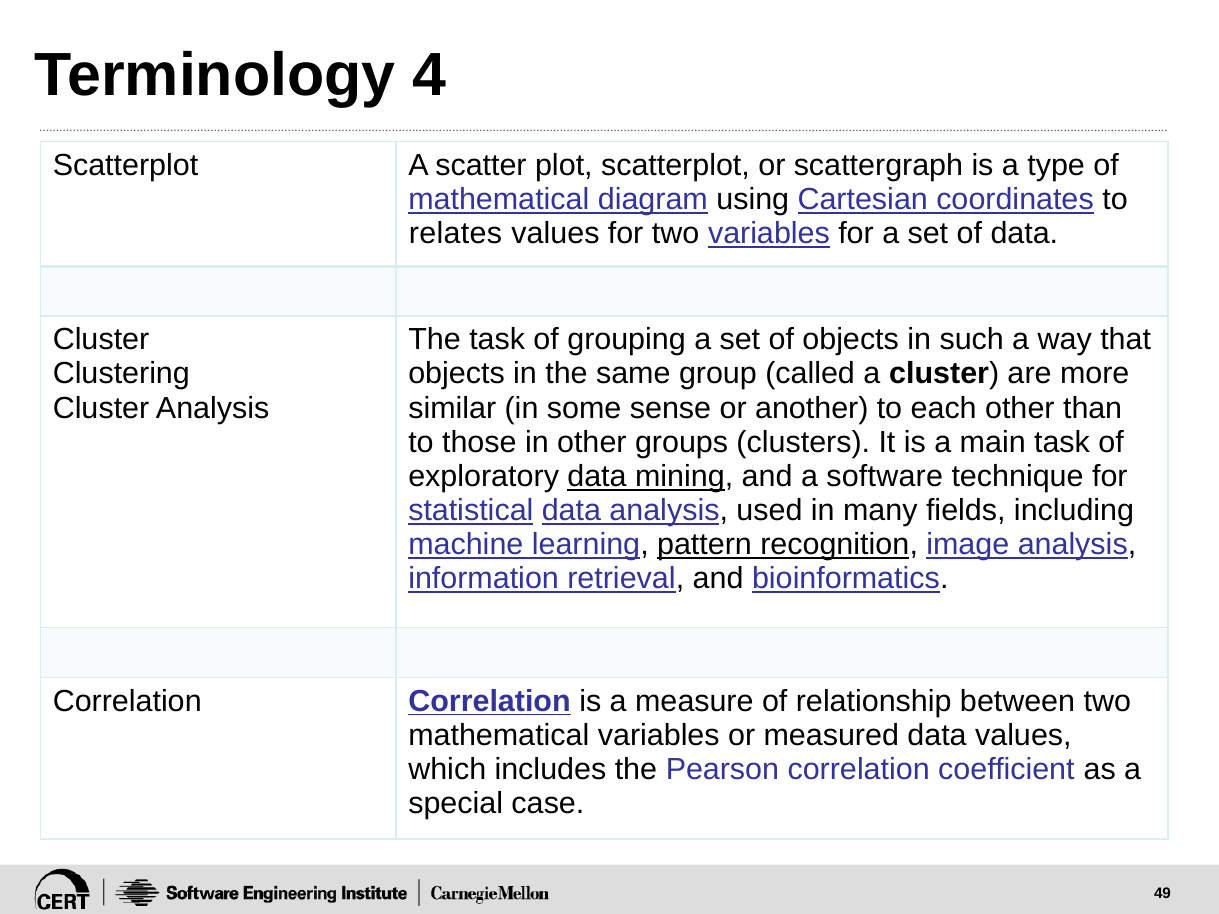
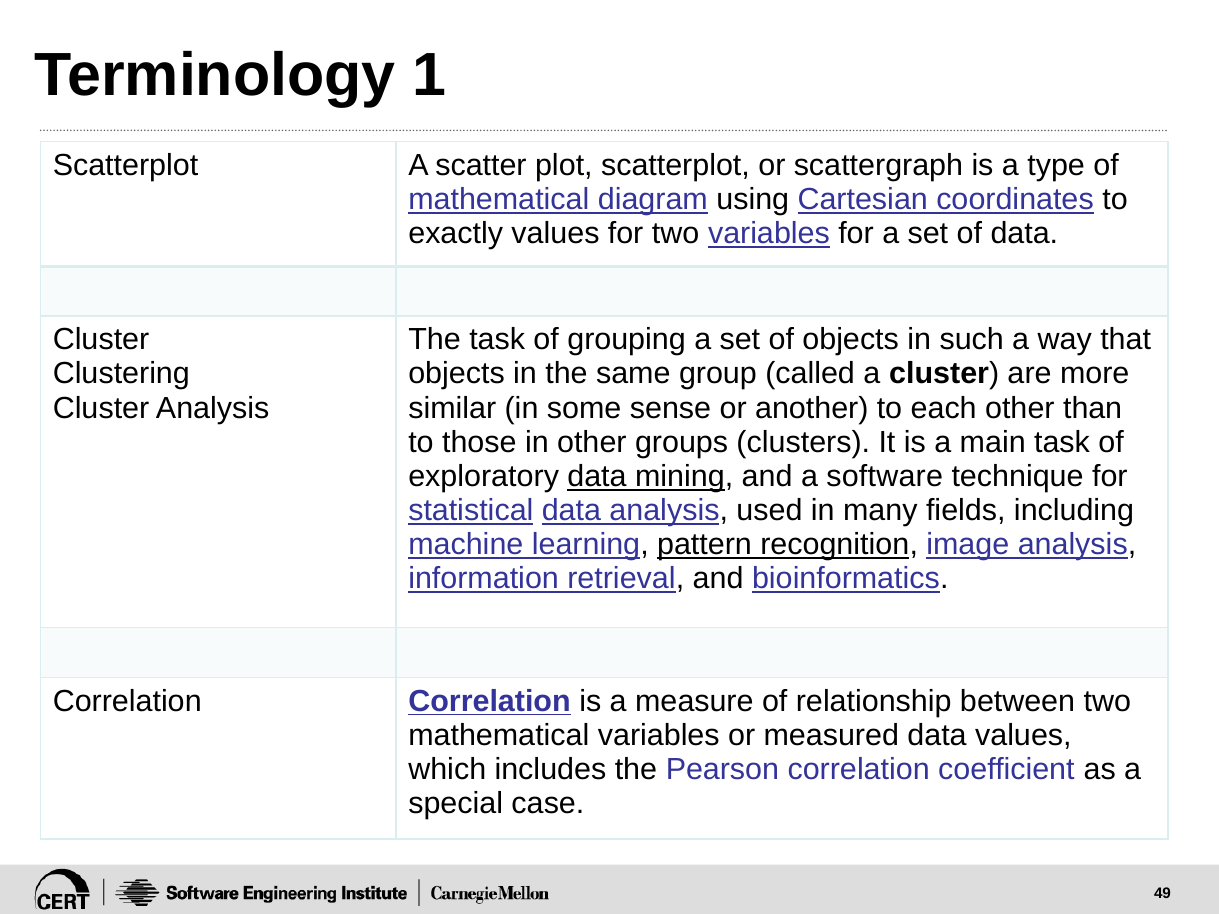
4: 4 -> 1
relates: relates -> exactly
